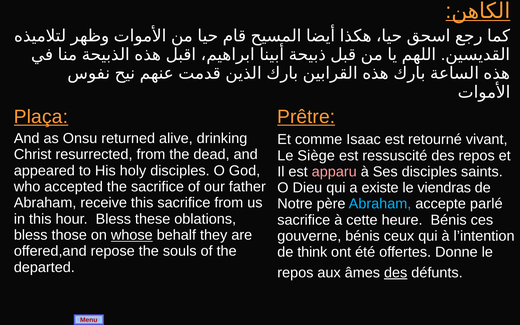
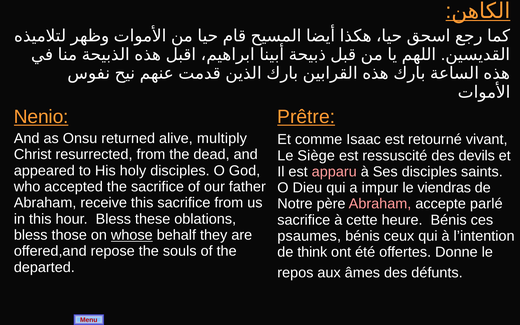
Plaça: Plaça -> Nenio
drinking: drinking -> multiply
des repos: repos -> devils
existe: existe -> impur
Abraham at (380, 204) colour: light blue -> pink
gouverne: gouverne -> psaumes
des at (396, 273) underline: present -> none
